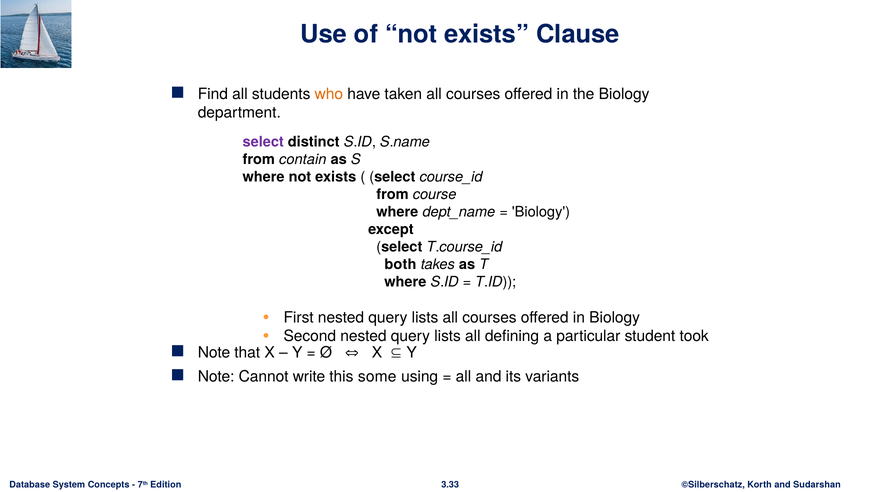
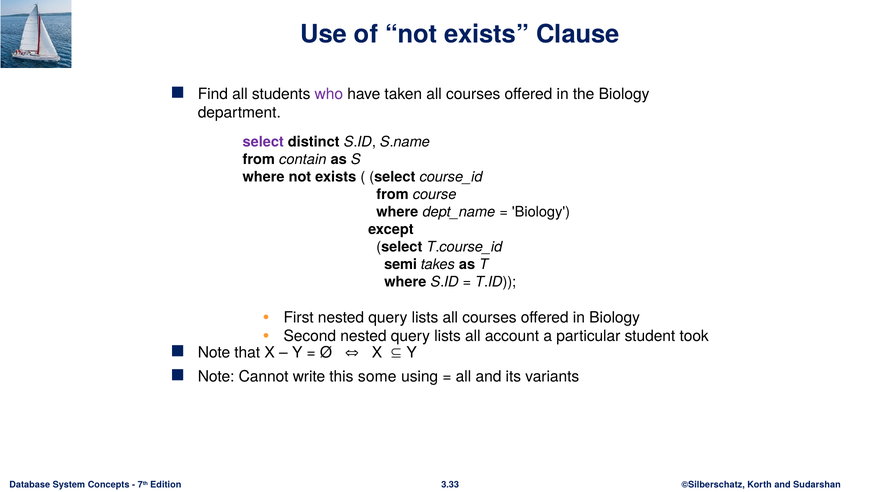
who colour: orange -> purple
both: both -> semi
defining: defining -> account
